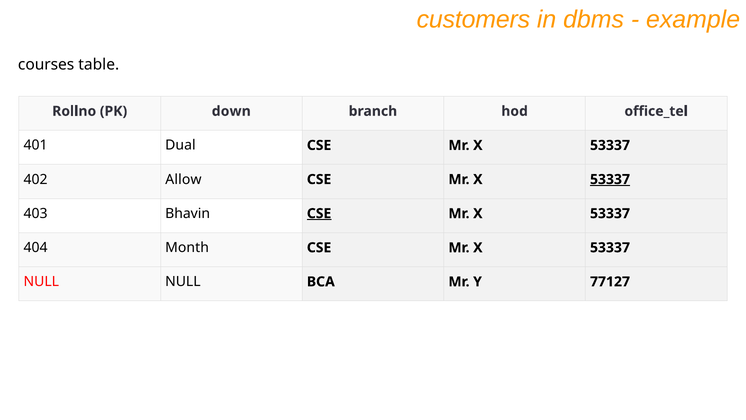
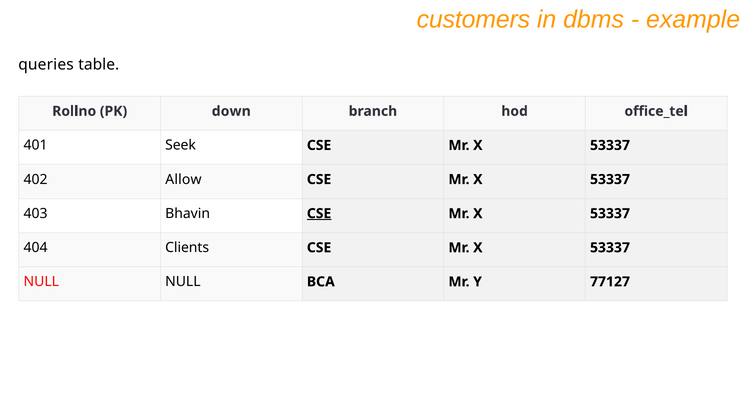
courses: courses -> queries
Dual: Dual -> Seek
53337 at (610, 179) underline: present -> none
Month: Month -> Clients
